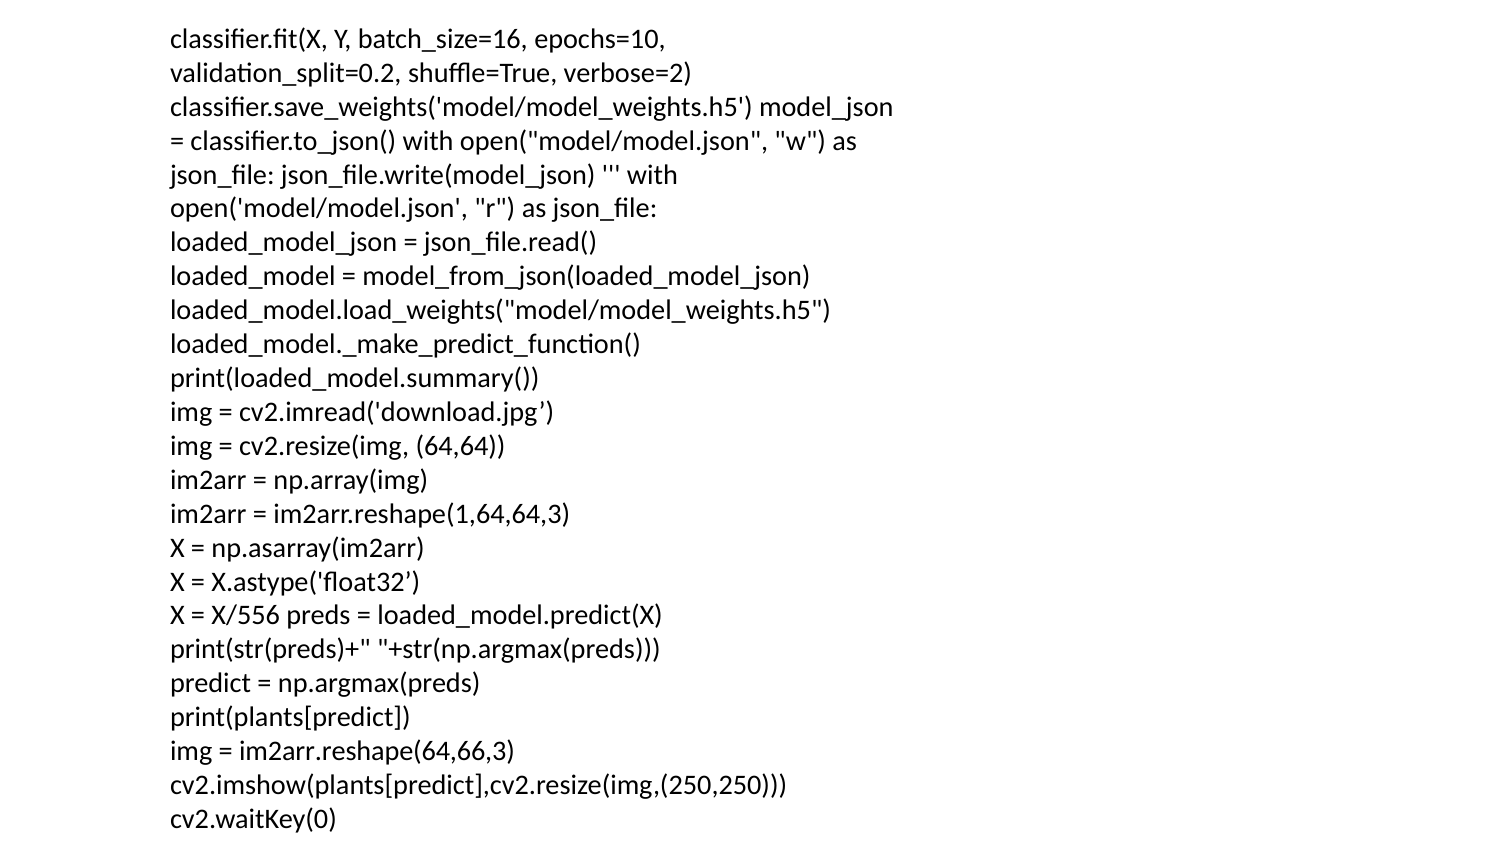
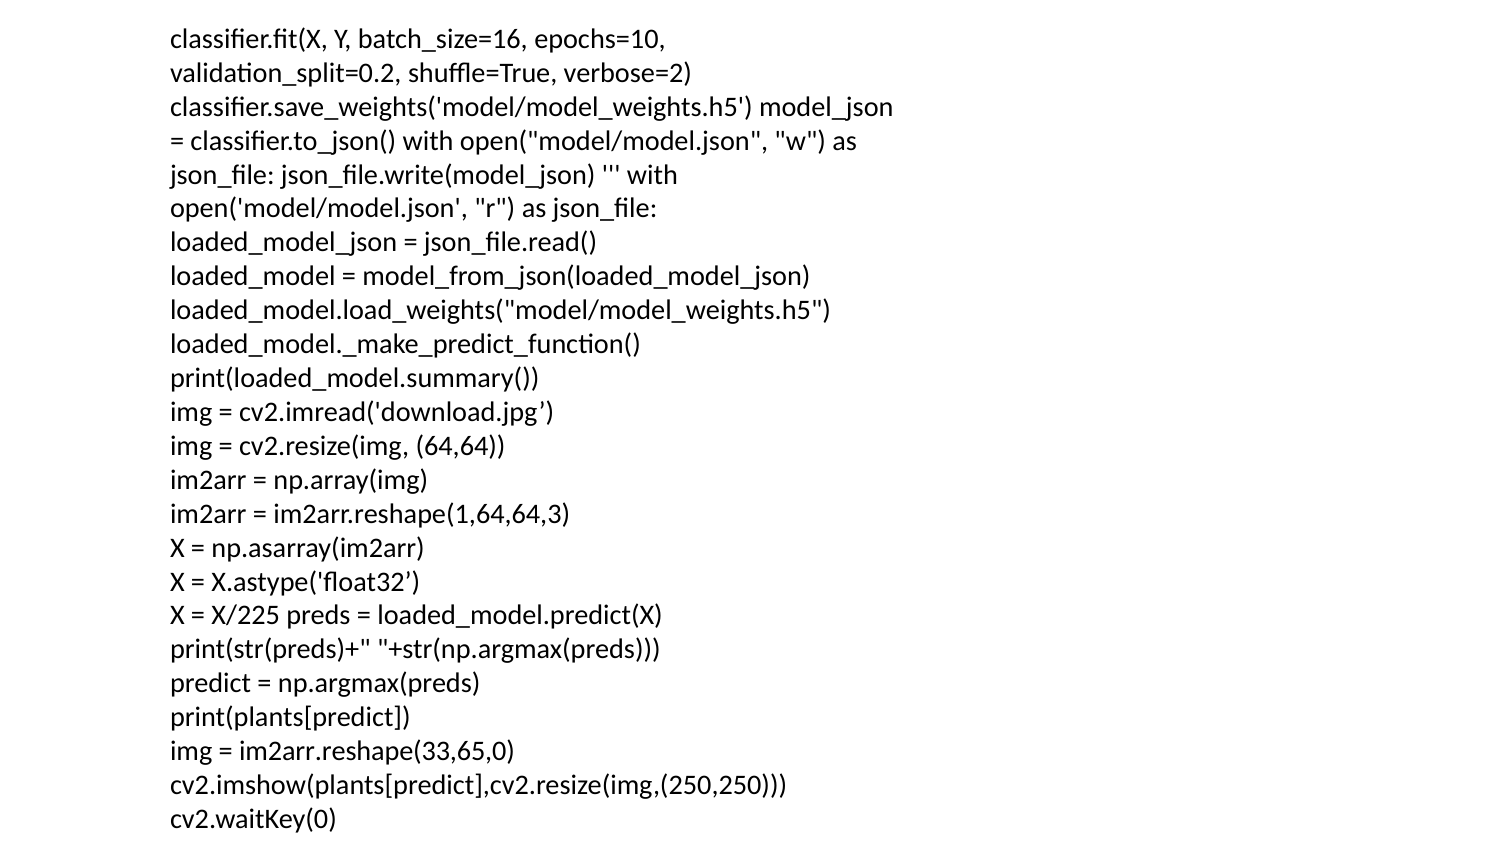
X/556: X/556 -> X/225
im2arr.reshape(64,66,3: im2arr.reshape(64,66,3 -> im2arr.reshape(33,65,0
